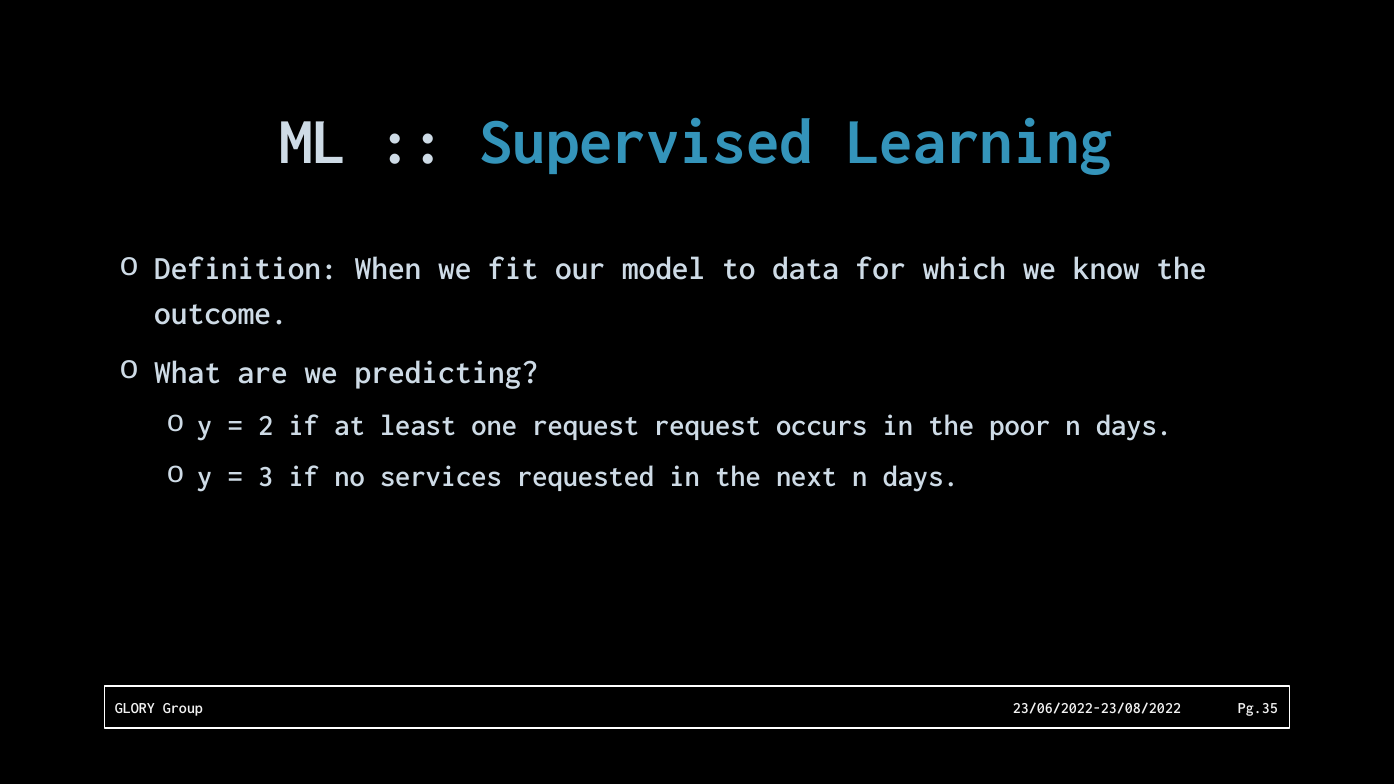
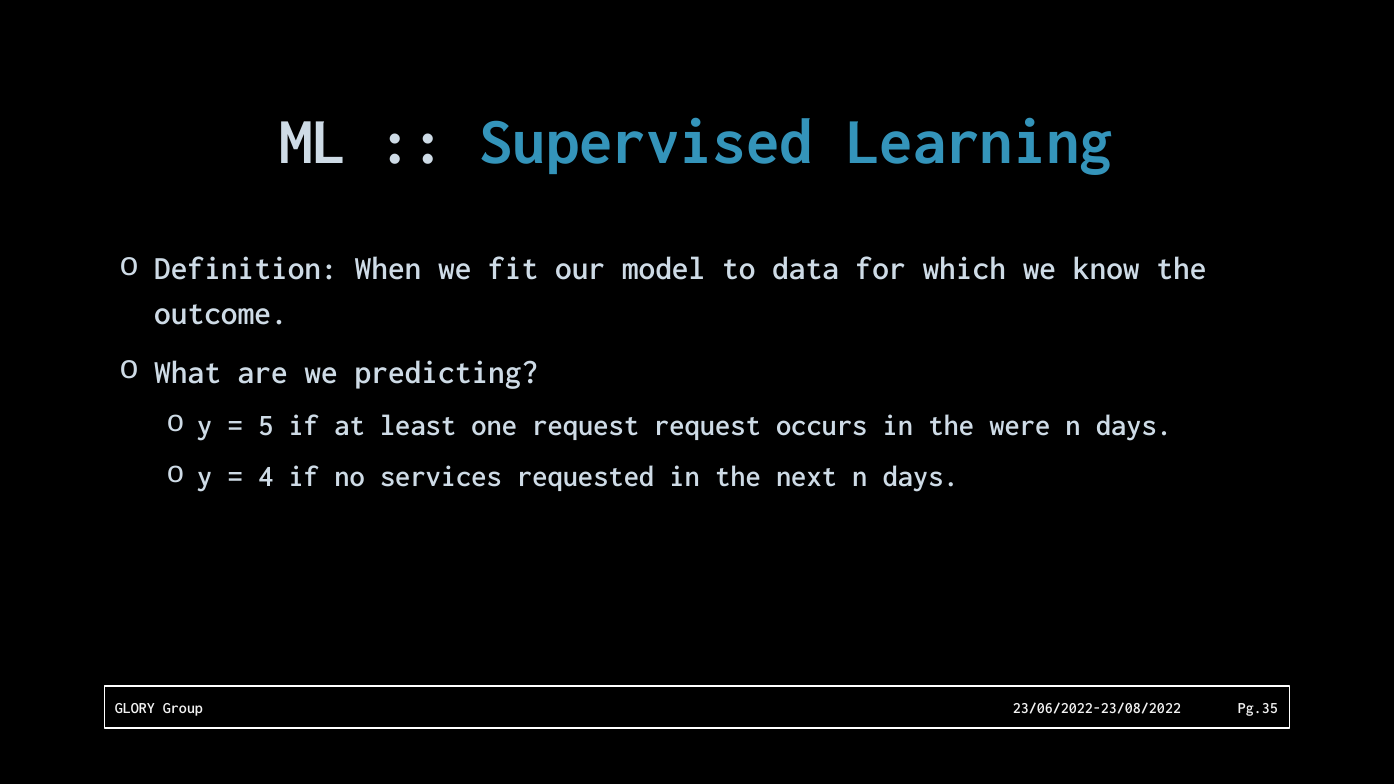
2: 2 -> 5
poor: poor -> were
3: 3 -> 4
